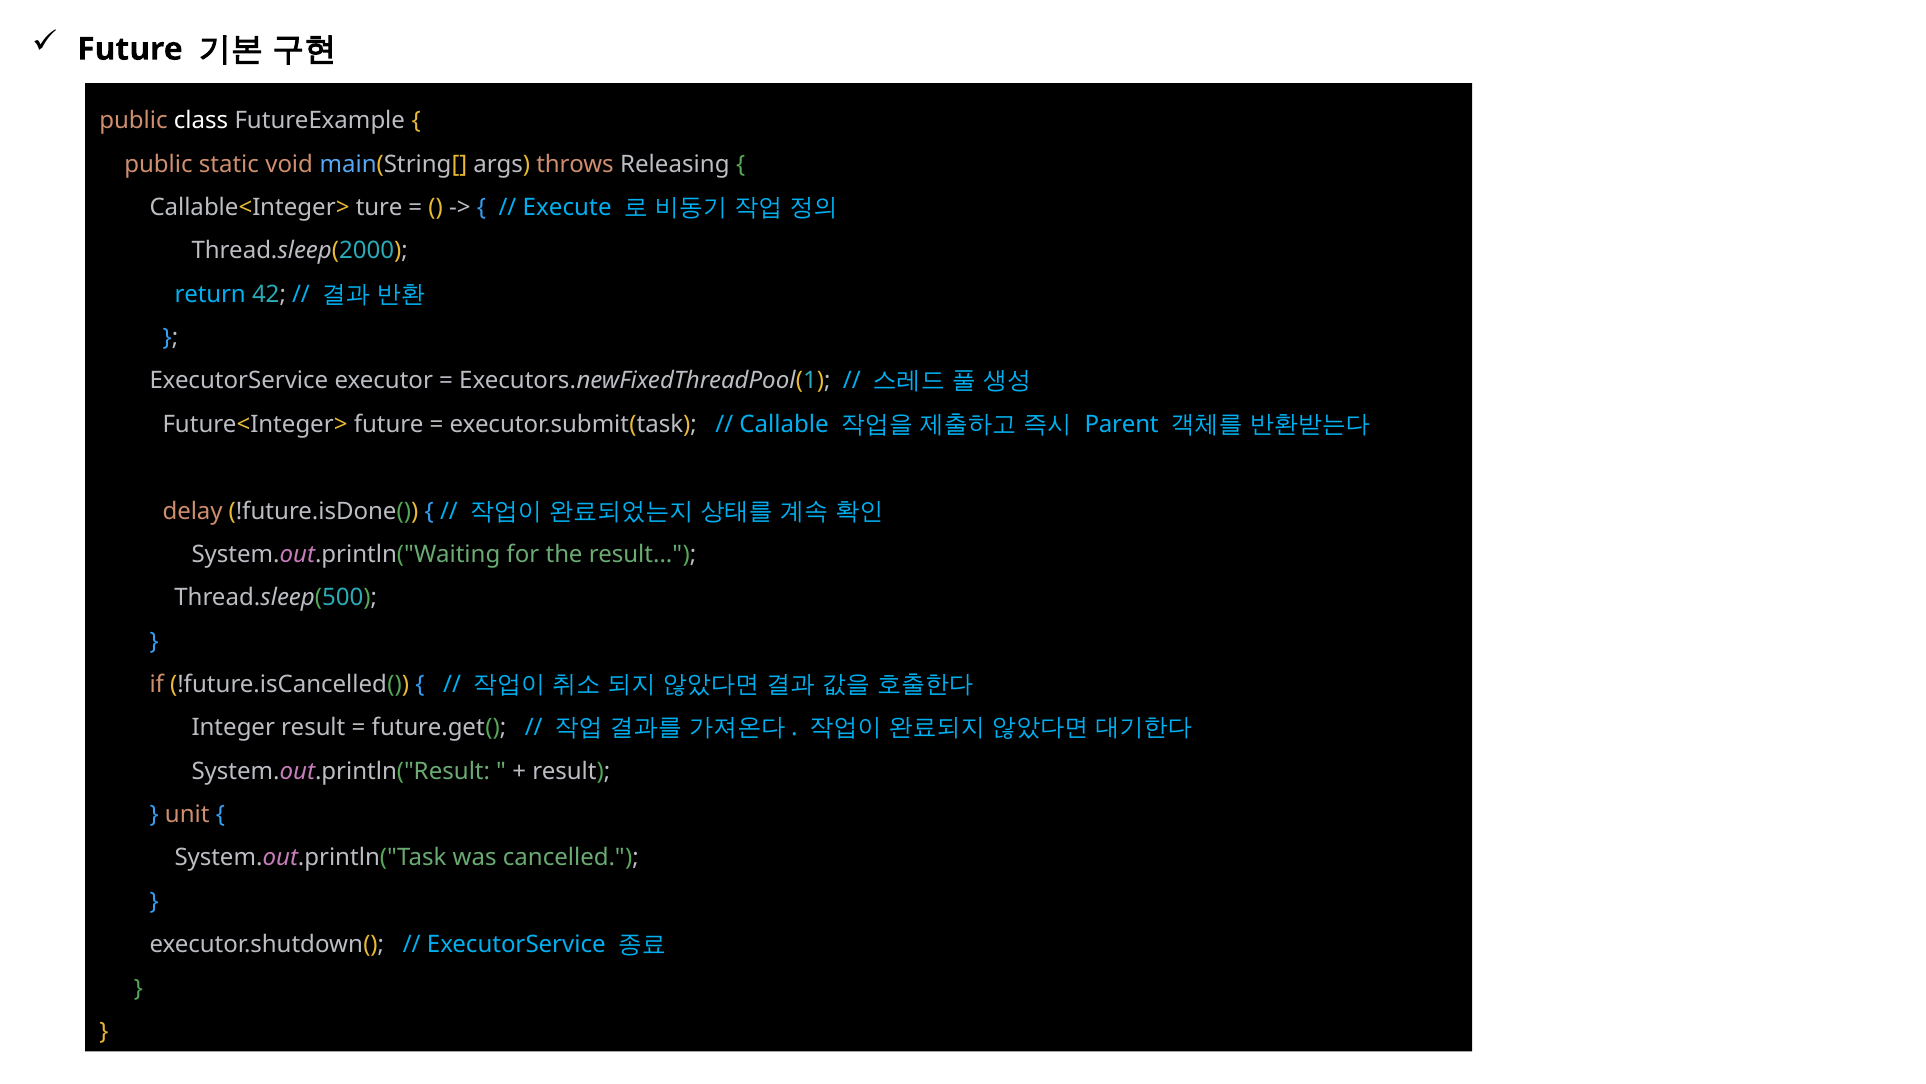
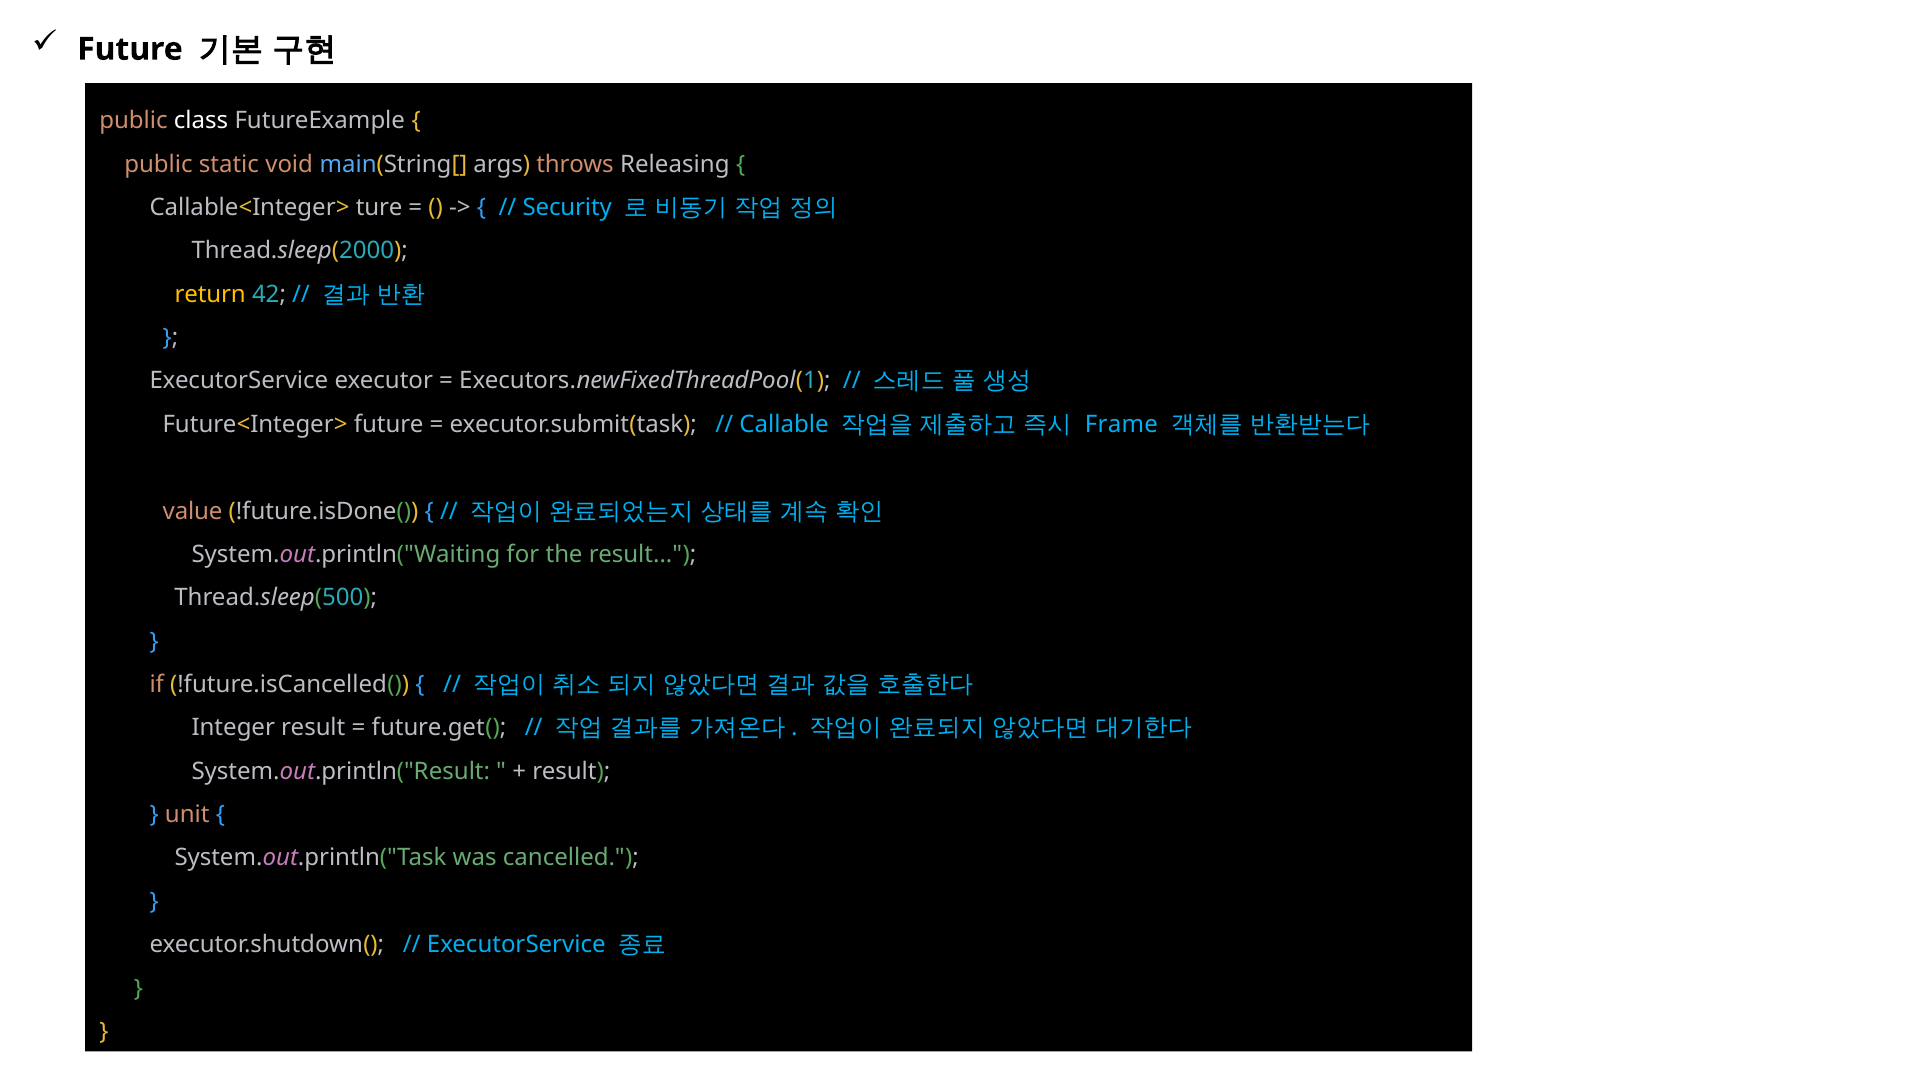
Execute: Execute -> Security
return colour: light blue -> yellow
Parent: Parent -> Frame
delay: delay -> value
